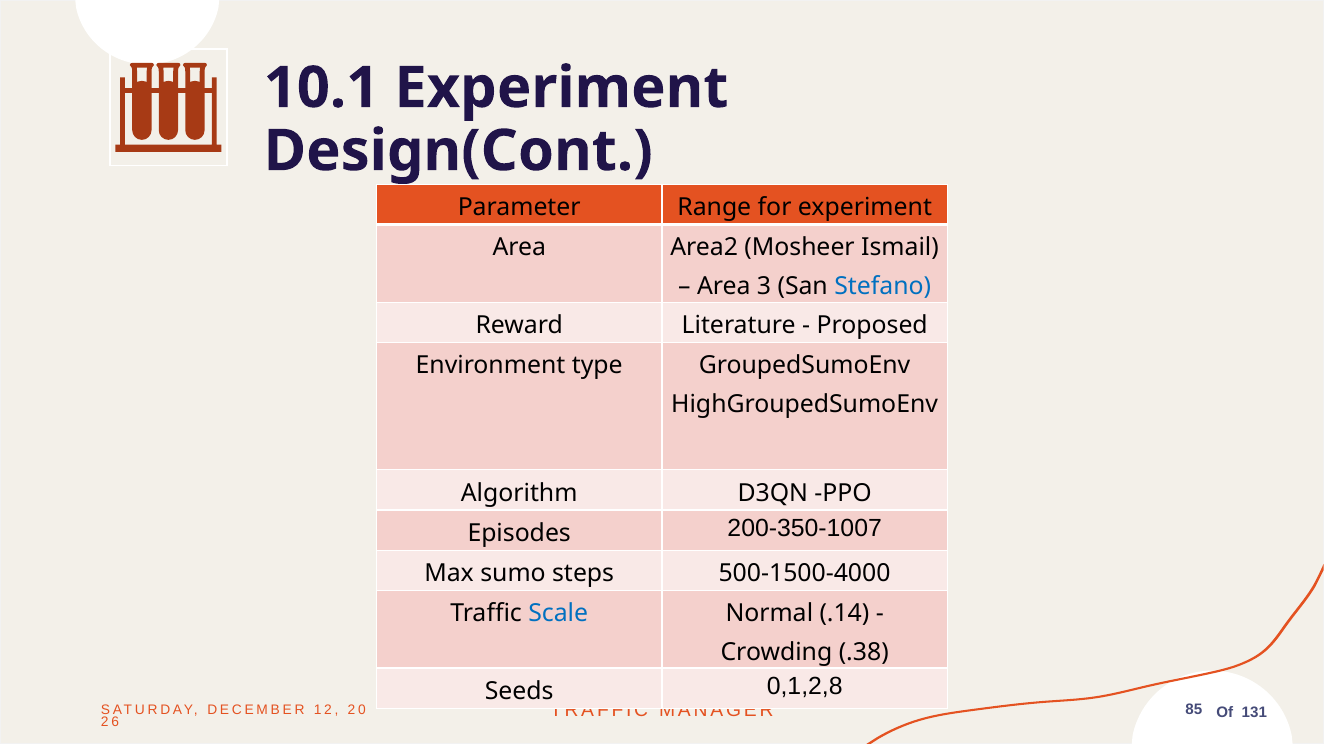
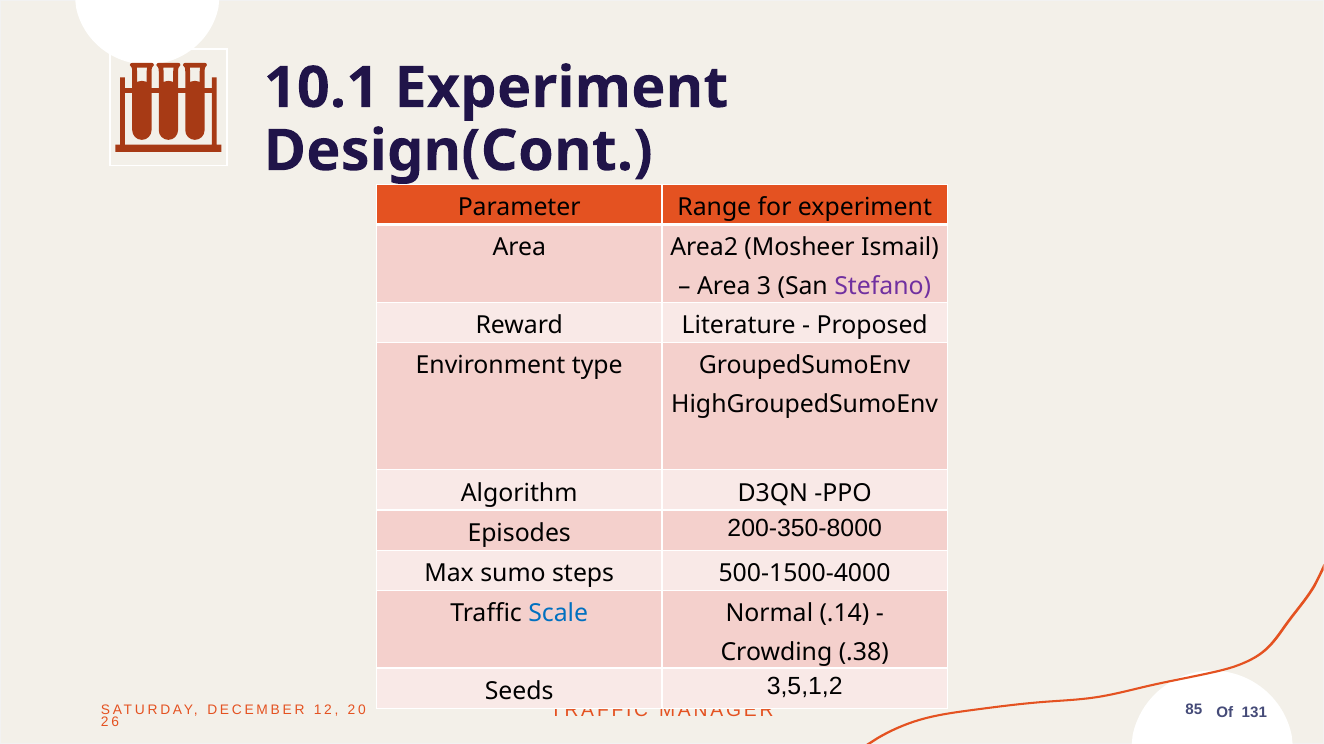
Stefano colour: blue -> purple
200-350-1007: 200-350-1007 -> 200-350-8000
0,1,2,8: 0,1,2,8 -> 3,5,1,2
